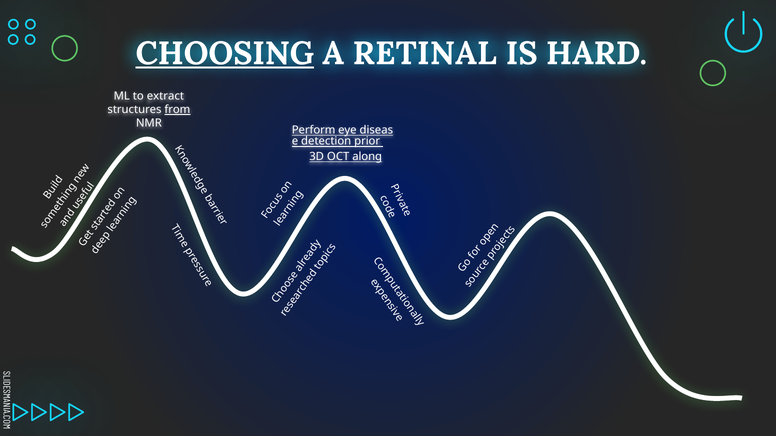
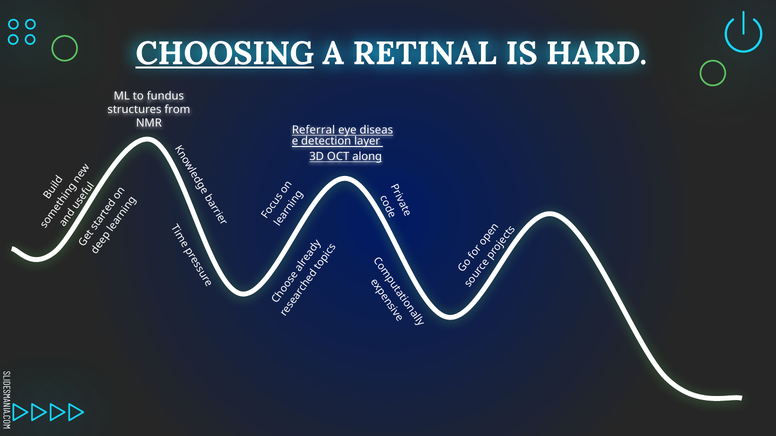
extract: extract -> fundus
from underline: present -> none
Perform: Perform -> Referral
prior: prior -> layer
